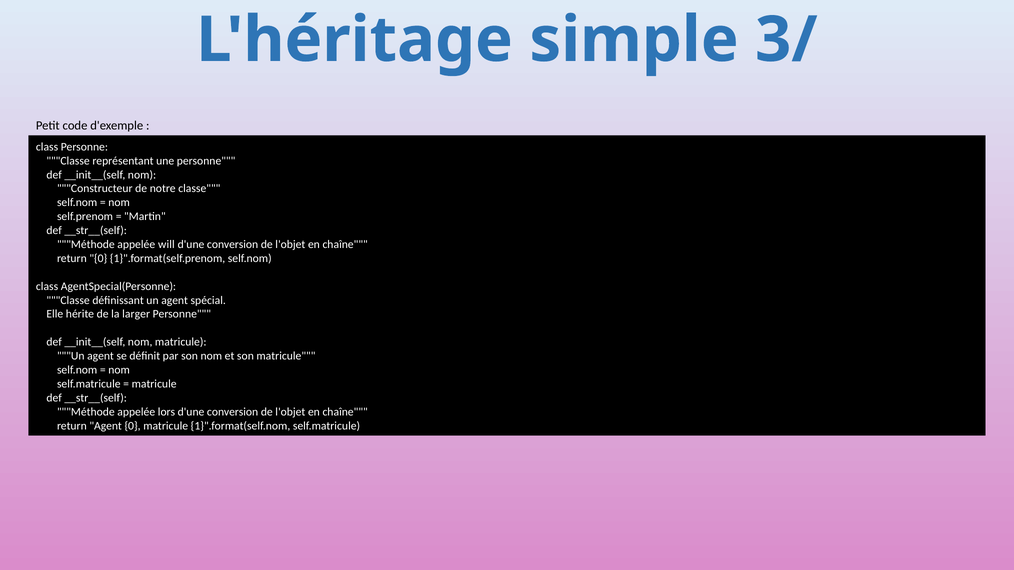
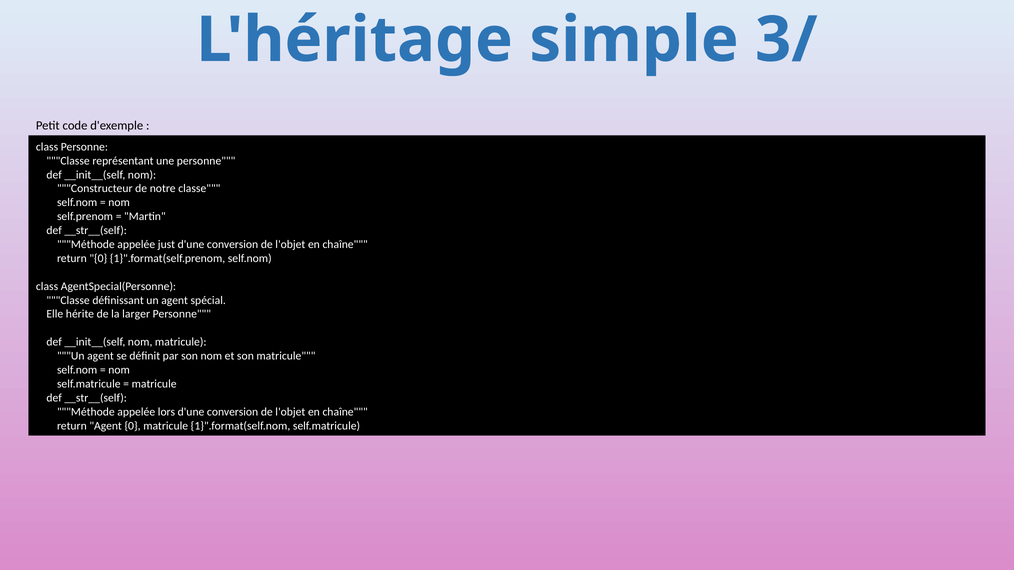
will: will -> just
